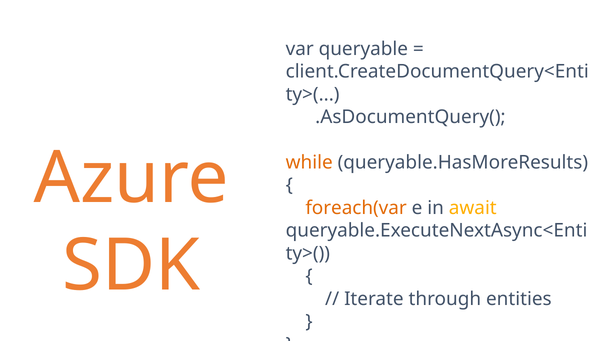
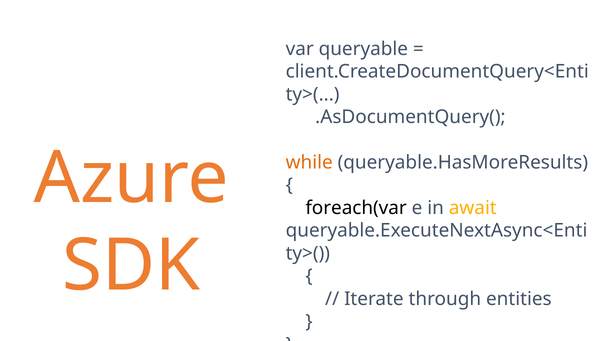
foreach(var colour: orange -> black
